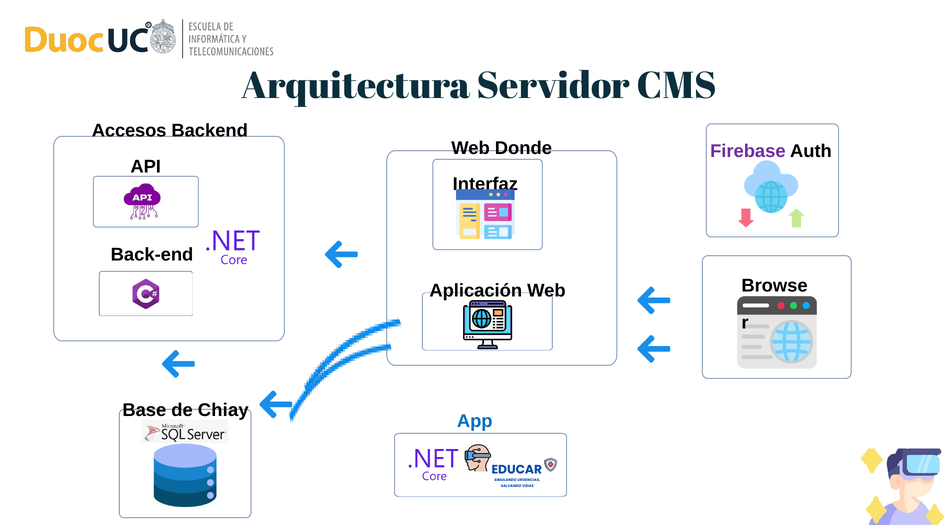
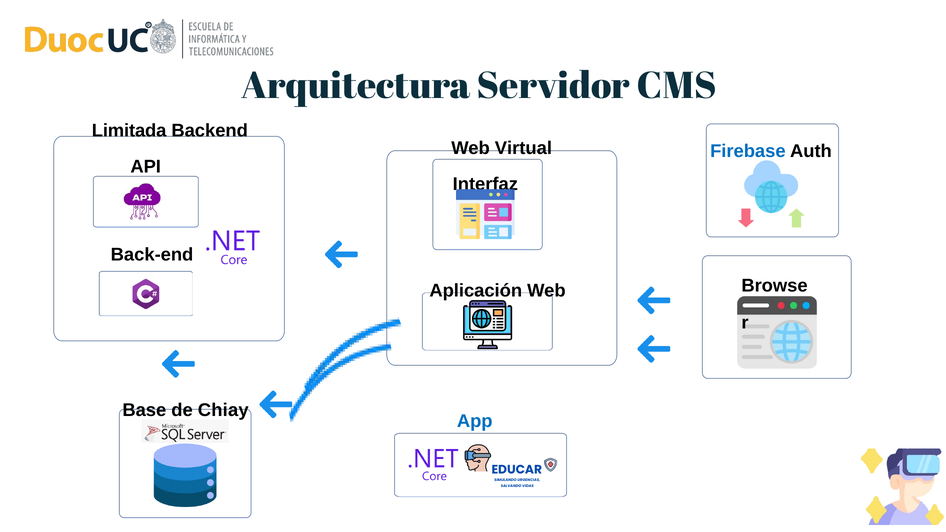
Accesos: Accesos -> Limitada
Donde: Donde -> Virtual
Firebase colour: purple -> blue
